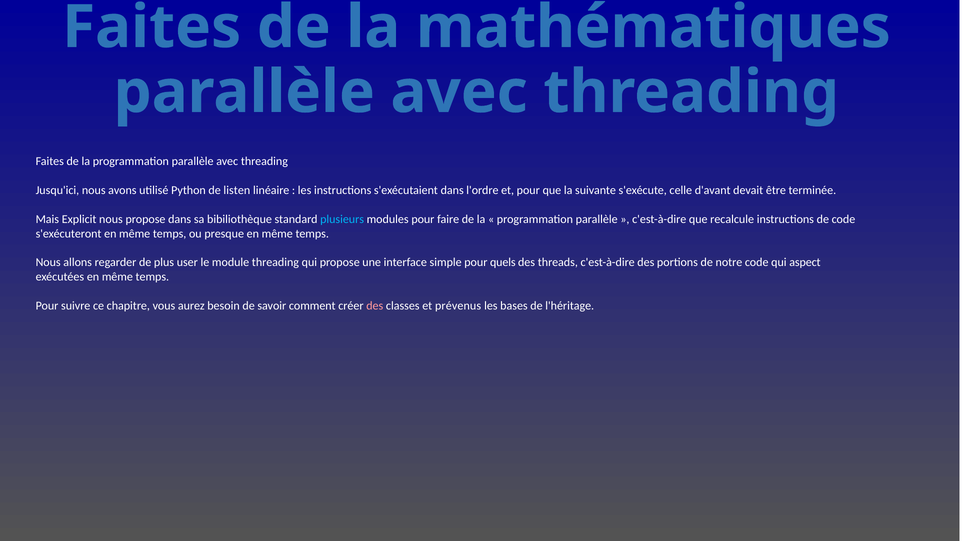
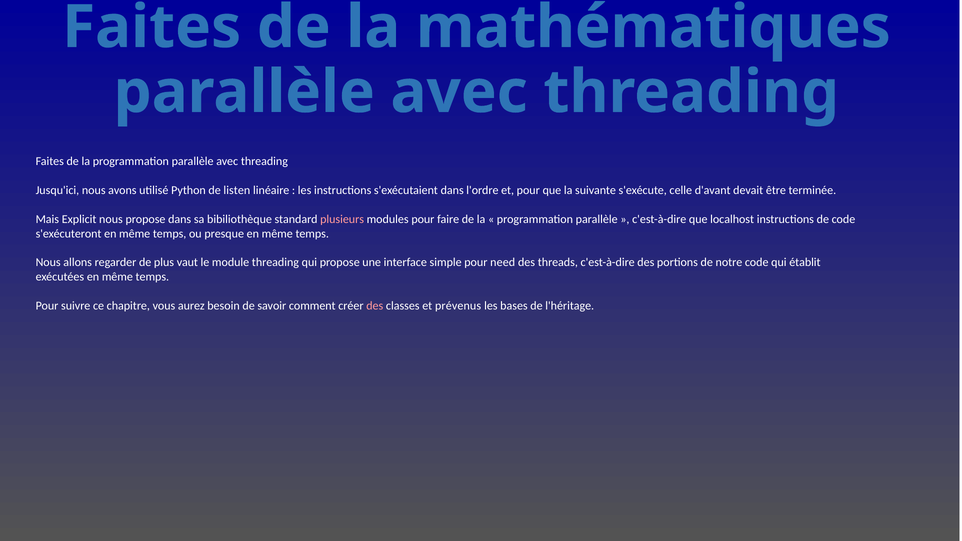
plusieurs colour: light blue -> pink
recalcule: recalcule -> localhost
user: user -> vaut
quels: quels -> need
aspect: aspect -> établit
